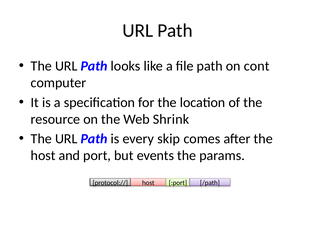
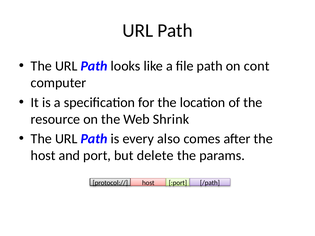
skip: skip -> also
events: events -> delete
